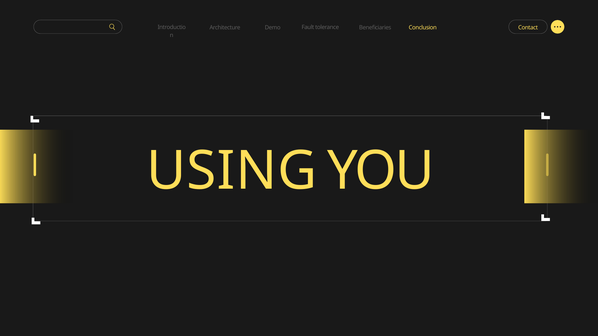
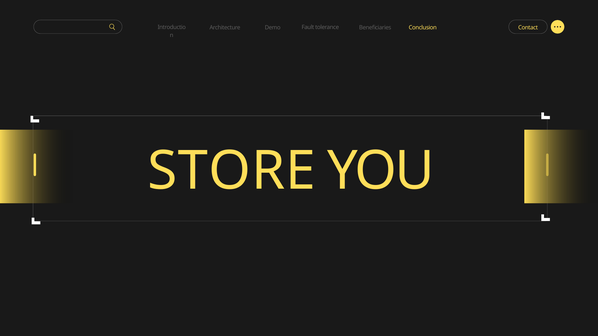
USING: USING -> STORE
